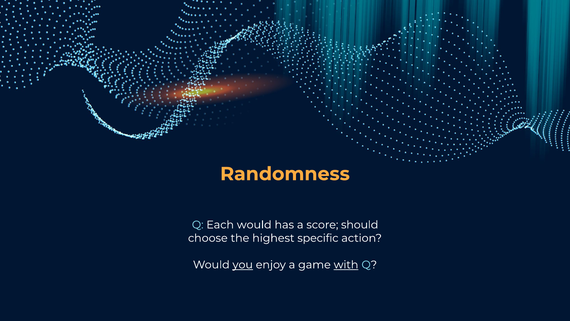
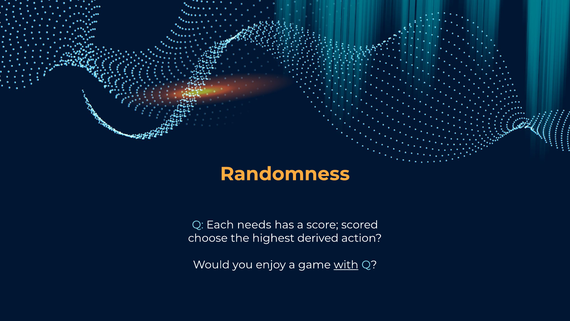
Each would: would -> needs
should: should -> scored
specific: specific -> derived
you underline: present -> none
